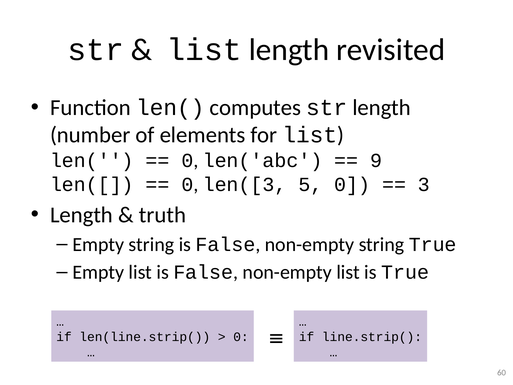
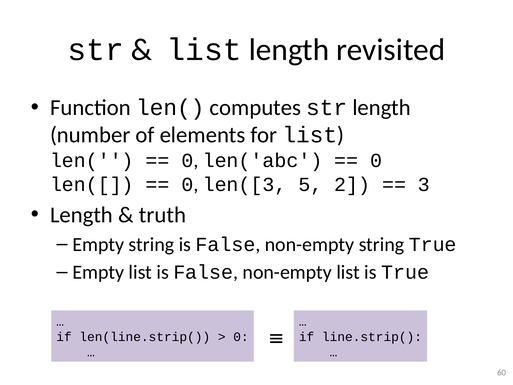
9 at (376, 160): 9 -> 0
5 0: 0 -> 2
